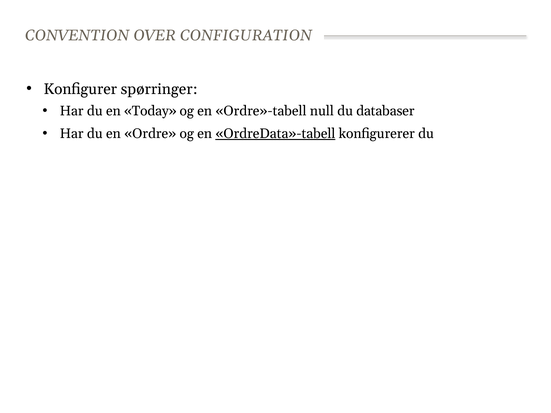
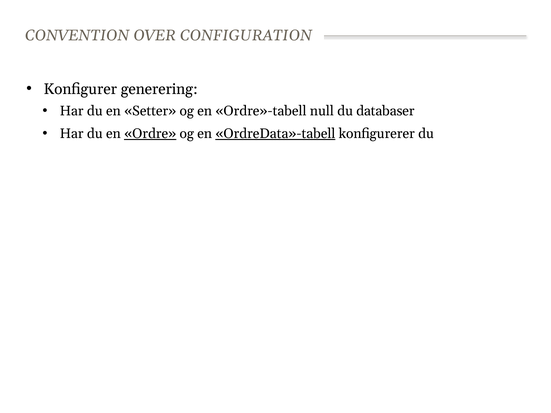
spørringer: spørringer -> generering
Today: Today -> Setter
Ordre underline: none -> present
